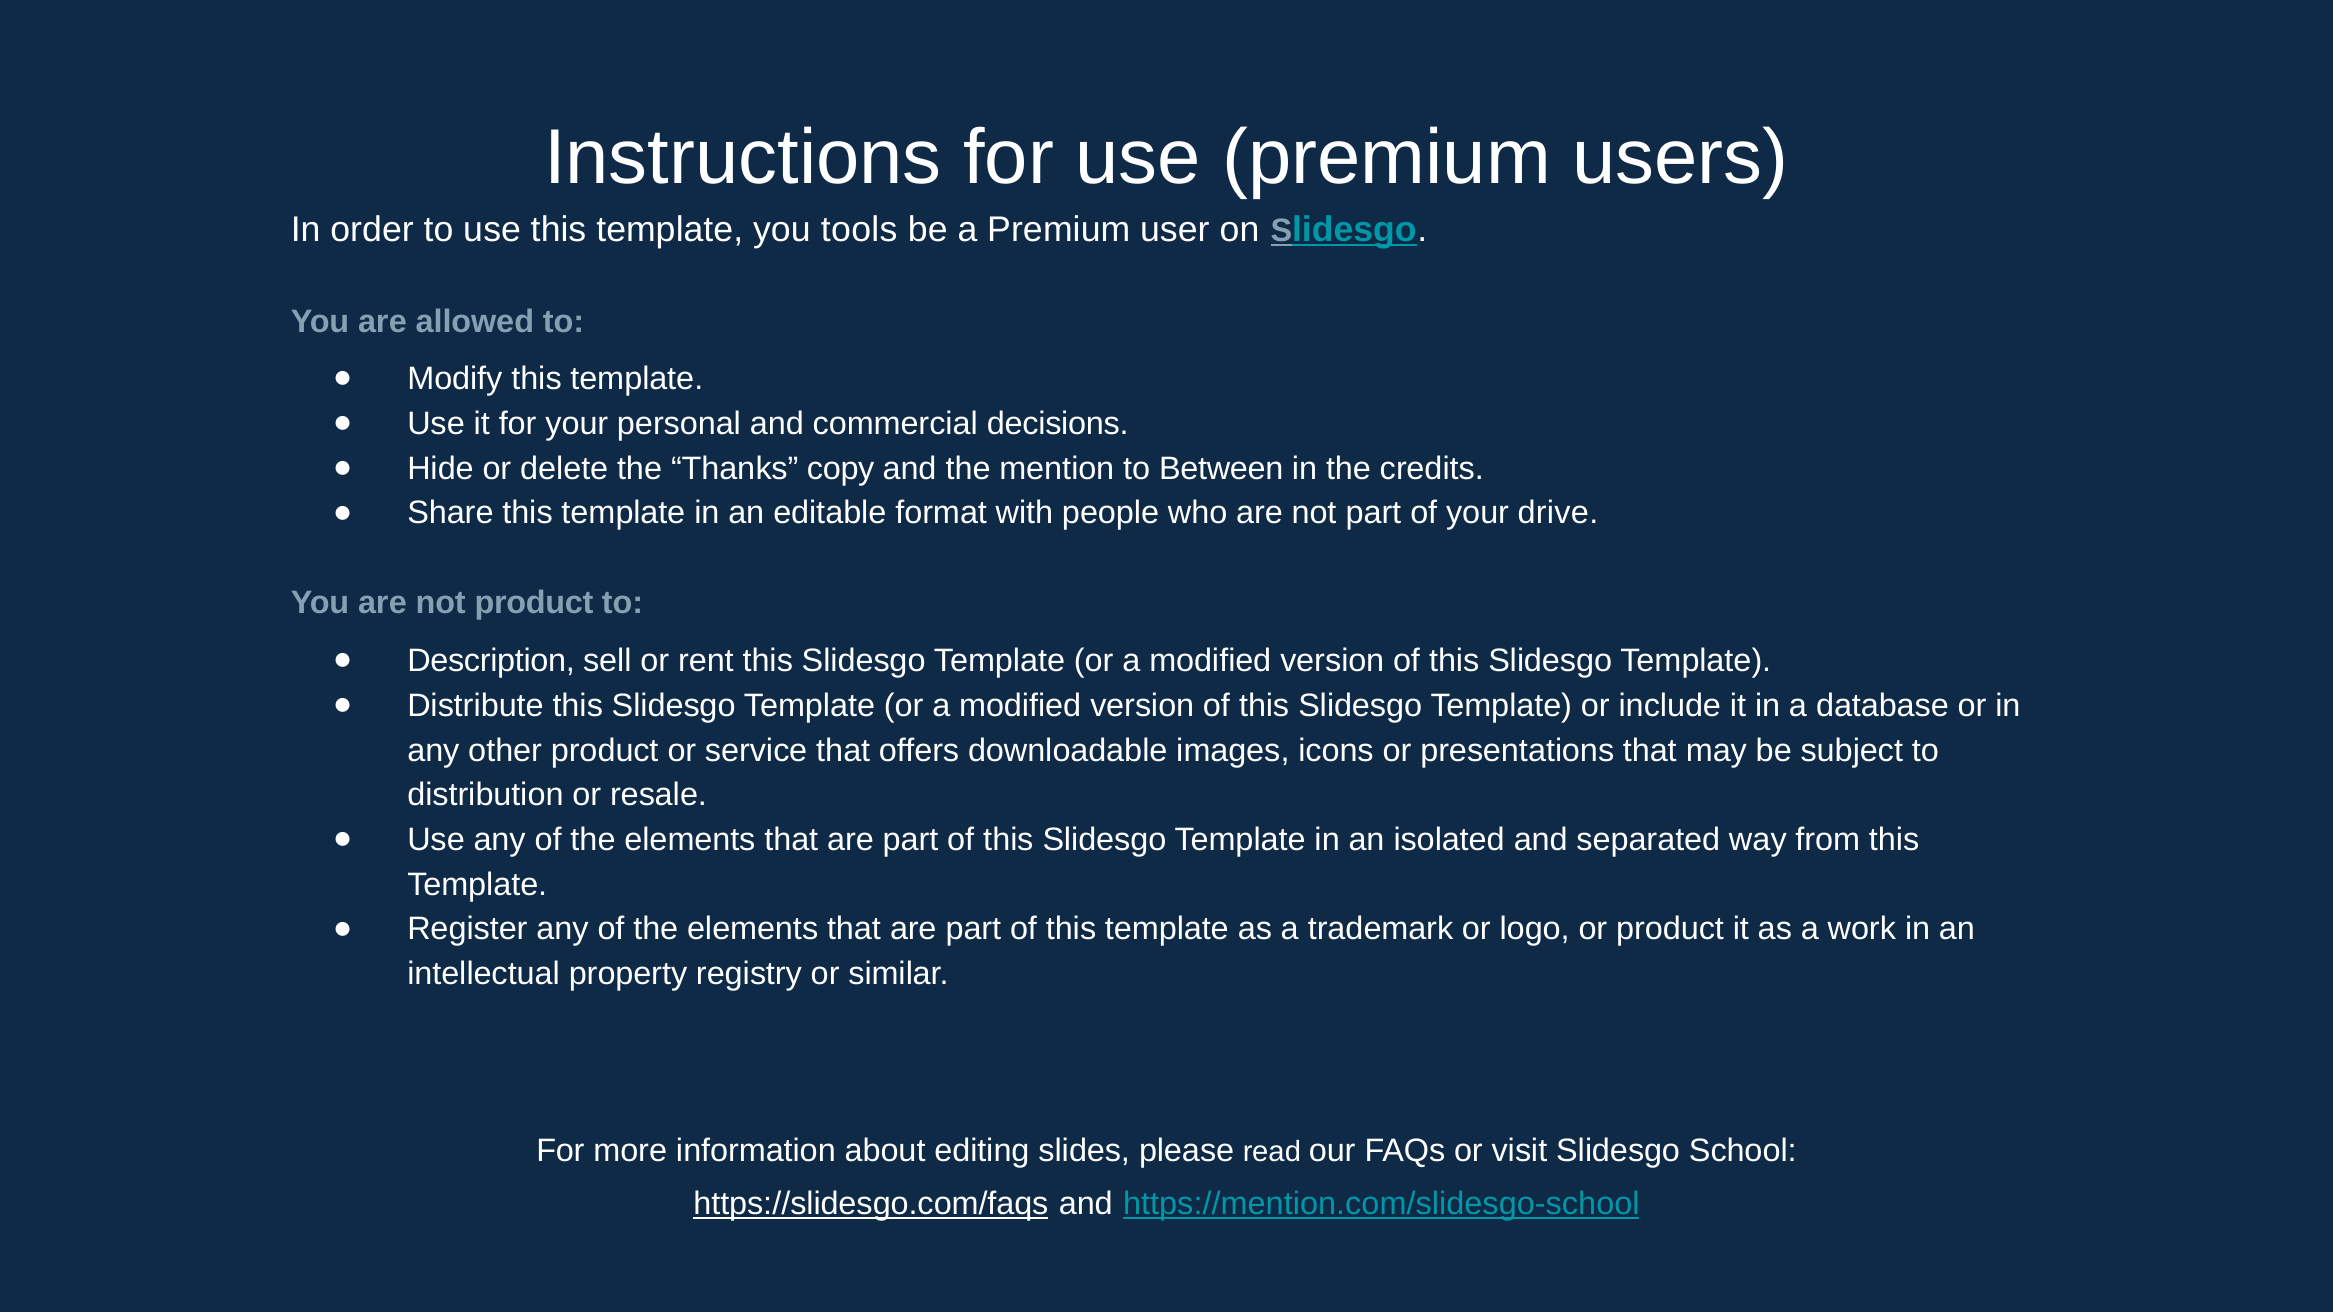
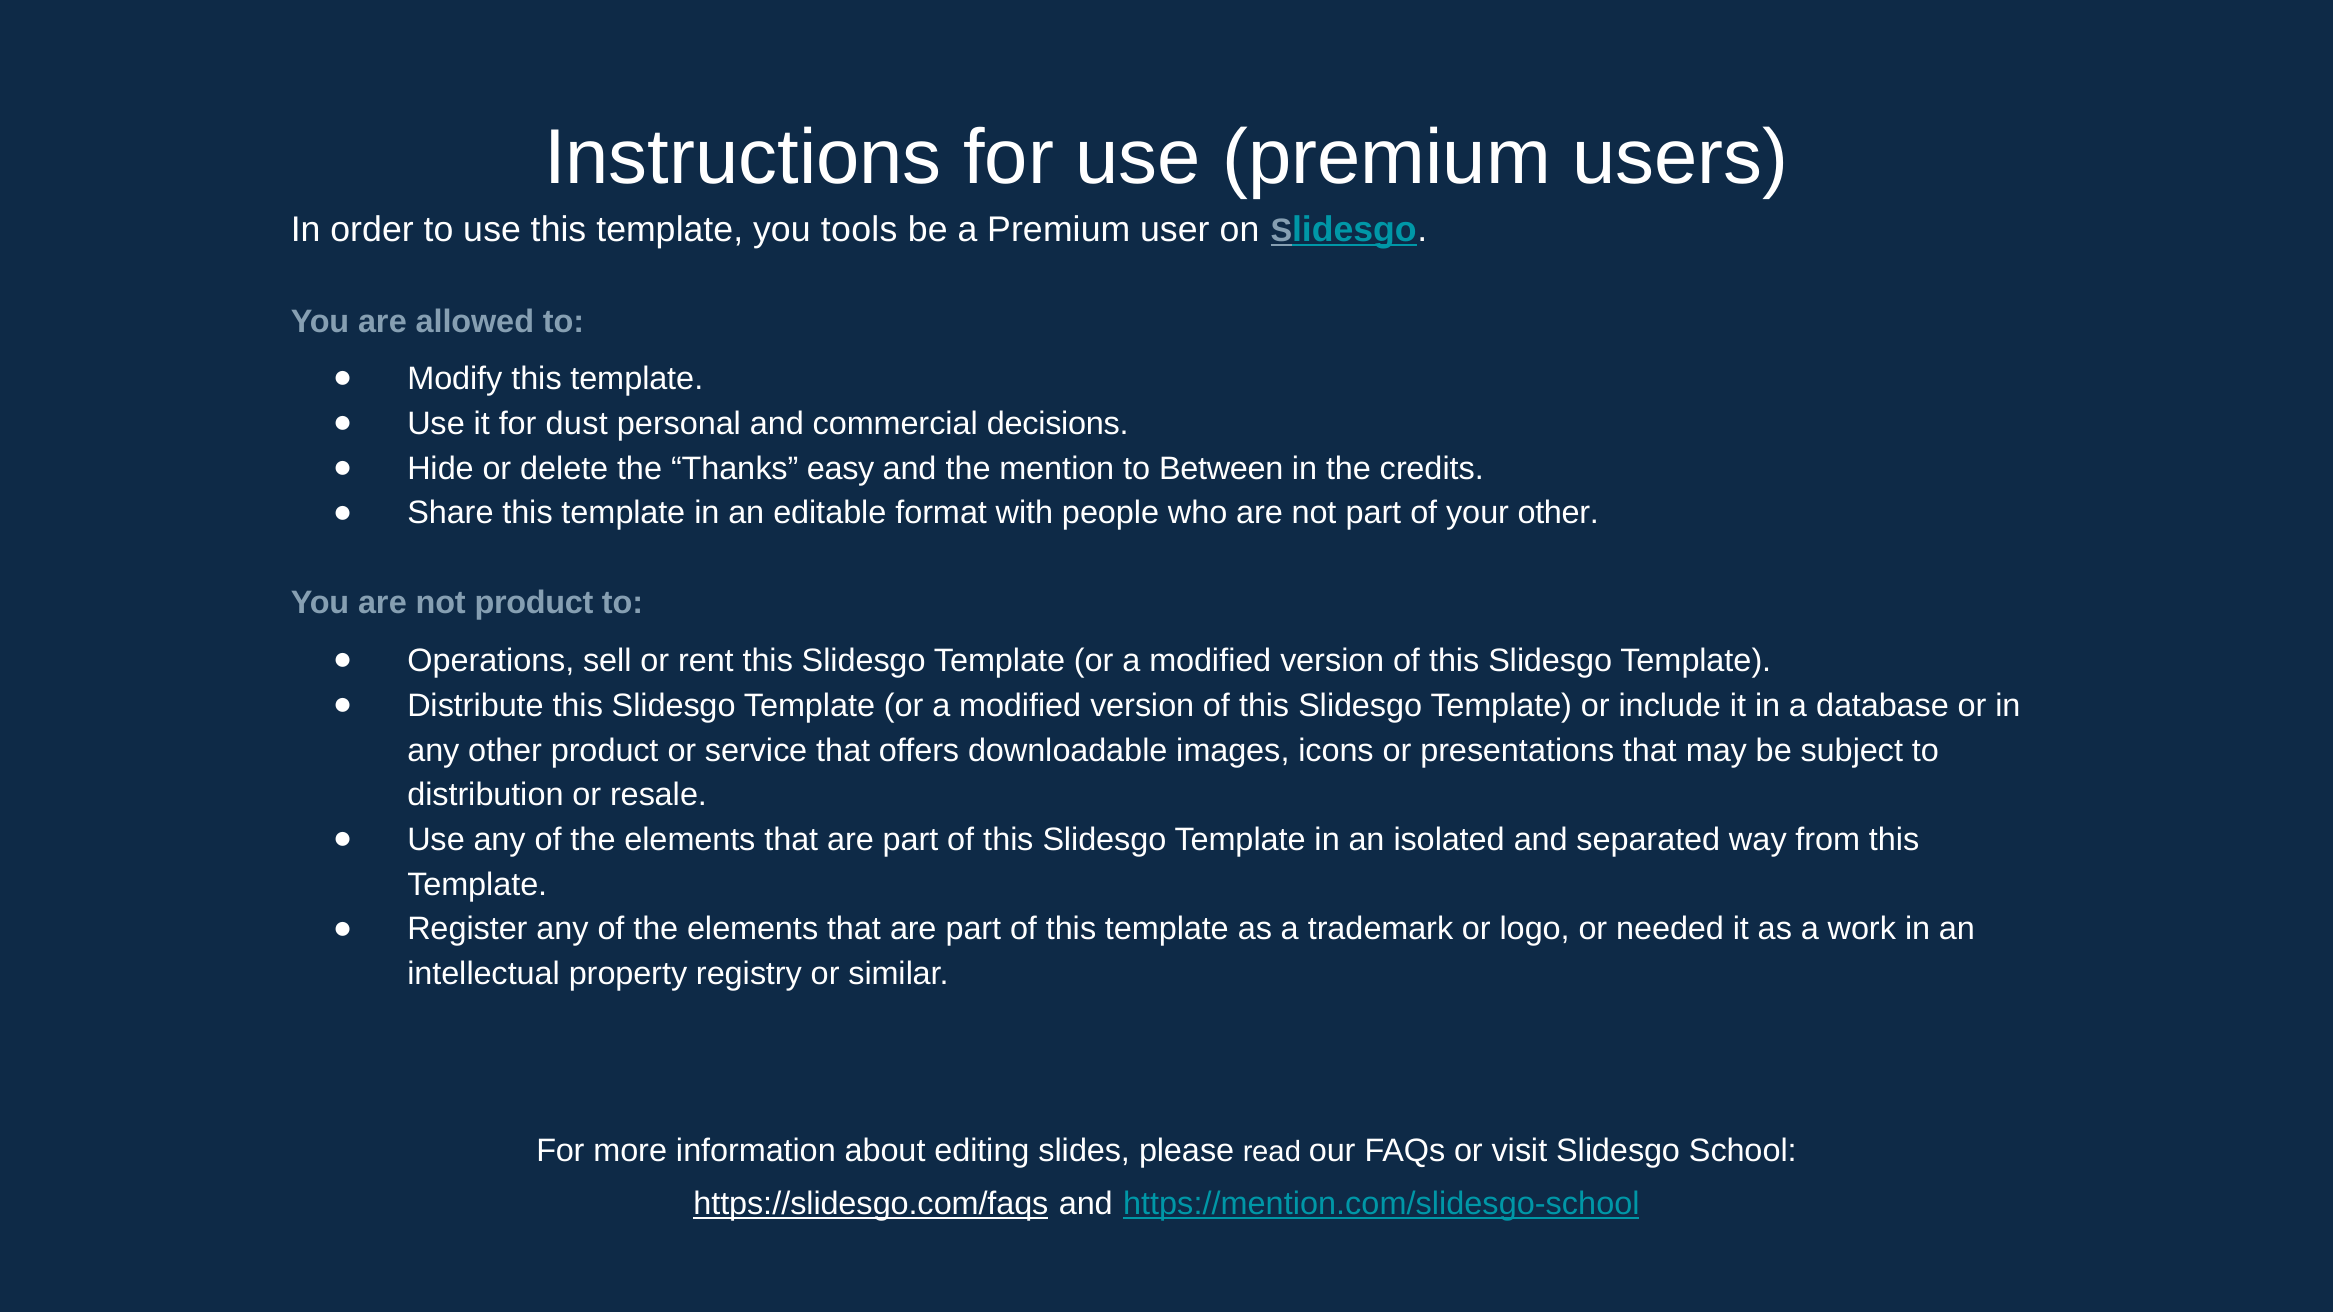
for your: your -> dust
copy: copy -> easy
your drive: drive -> other
Description: Description -> Operations
or product: product -> needed
